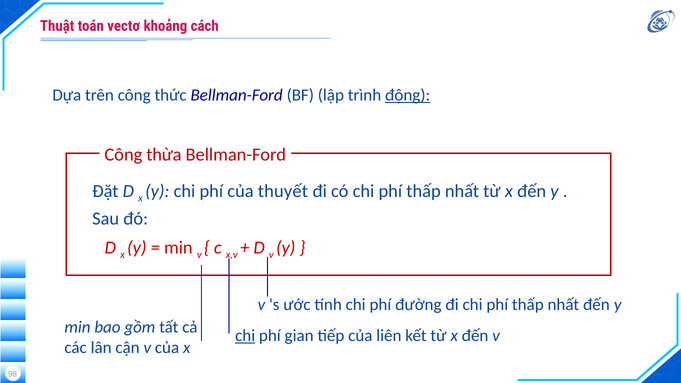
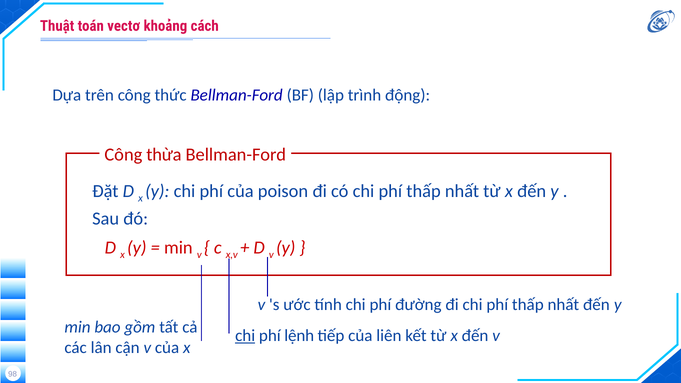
động underline: present -> none
thuyết: thuyết -> poison
gian: gian -> lệnh
